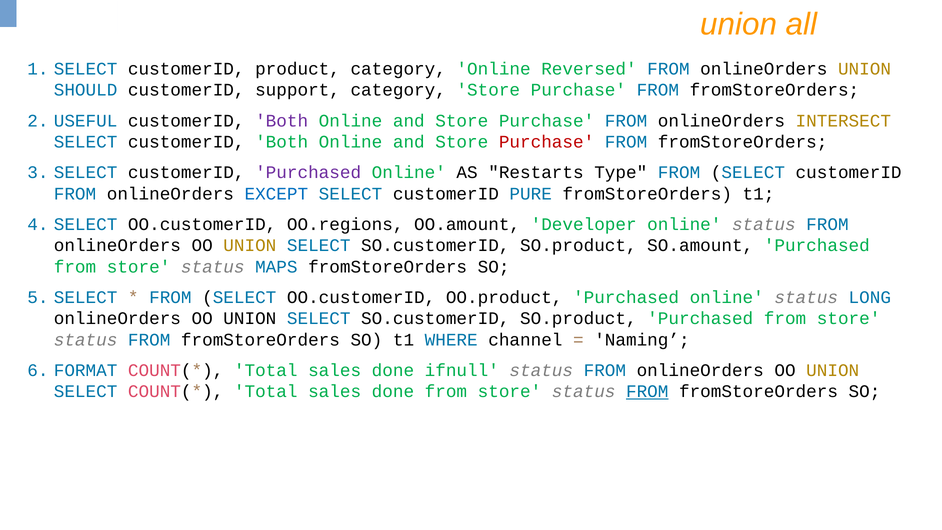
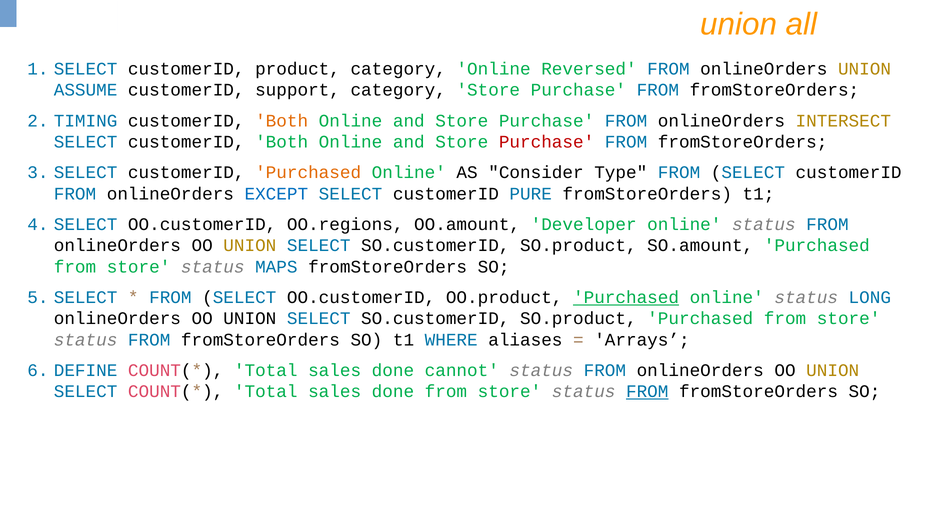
SHOULD: SHOULD -> ASSUME
USEFUL: USEFUL -> TIMING
Both at (282, 121) colour: purple -> orange
Purchased at (308, 173) colour: purple -> orange
Restarts: Restarts -> Consider
Purchased at (626, 297) underline: none -> present
channel: channel -> aliases
Naming: Naming -> Arrays
FORMAT: FORMAT -> DEFINE
ifnull: ifnull -> cannot
